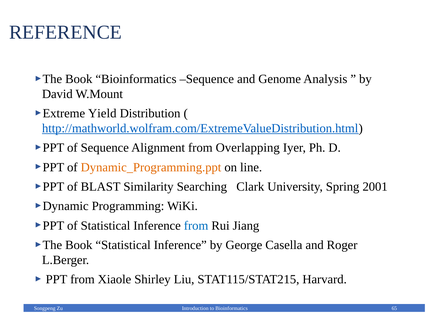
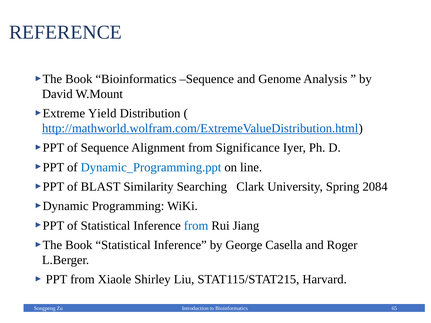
Overlapping: Overlapping -> Significance
Dynamic_Programming.ppt colour: orange -> blue
2001: 2001 -> 2084
